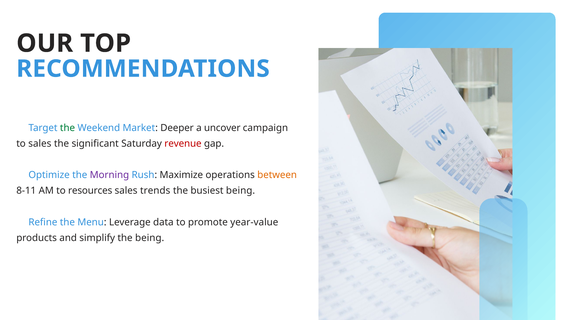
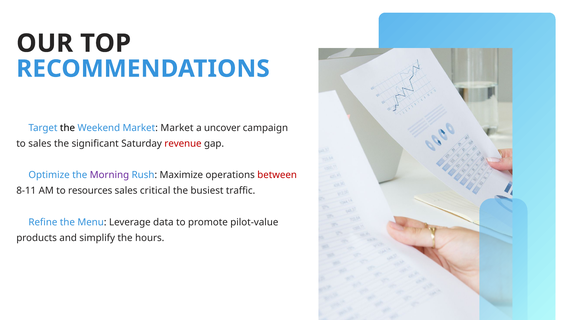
the at (68, 128) colour: green -> black
Market Deeper: Deeper -> Market
between colour: orange -> red
trends: trends -> critical
busiest being: being -> traffic
year-value: year-value -> pilot-value
the being: being -> hours
